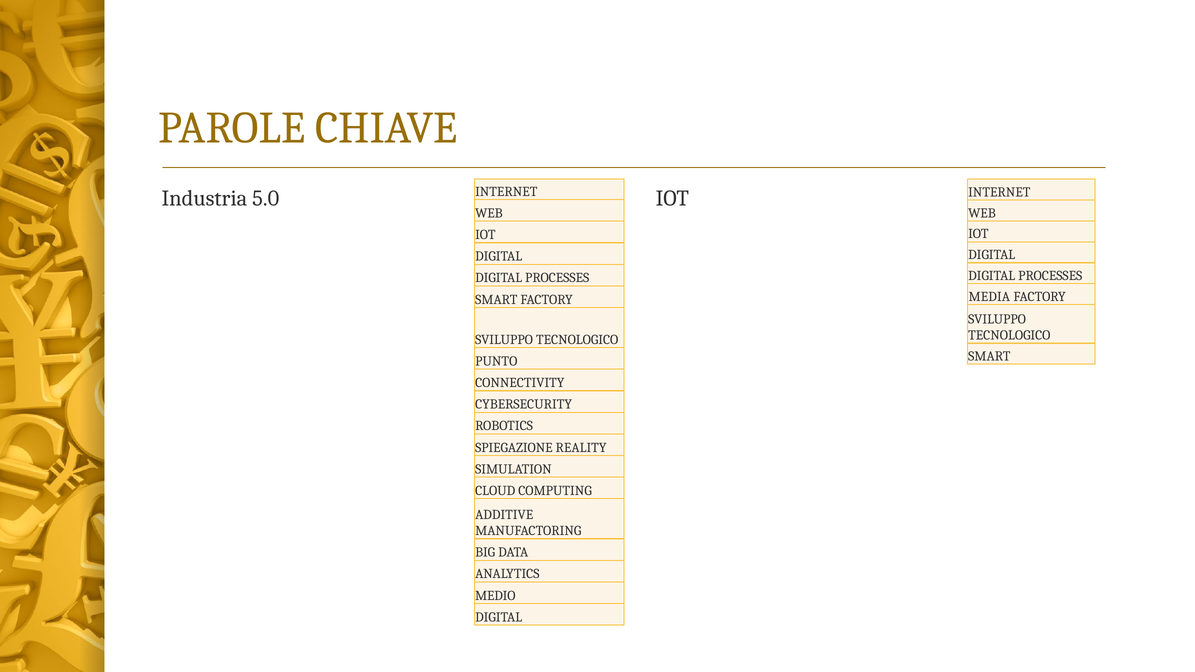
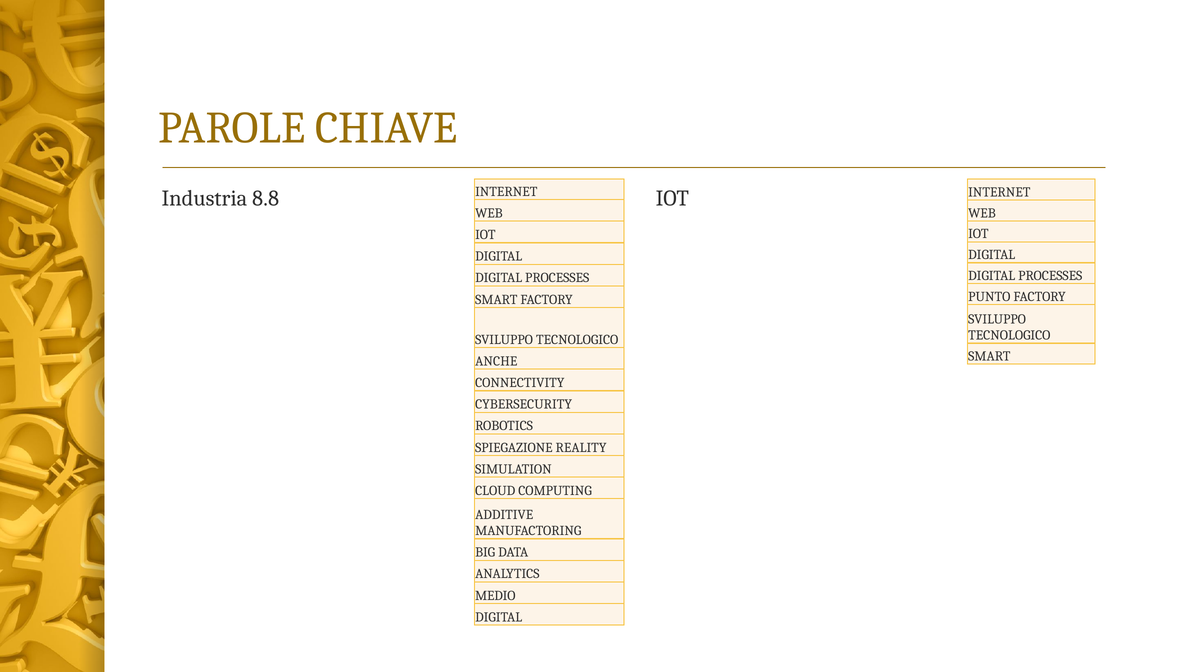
5.0: 5.0 -> 8.8
MEDIA: MEDIA -> PUNTO
PUNTO: PUNTO -> ANCHE
